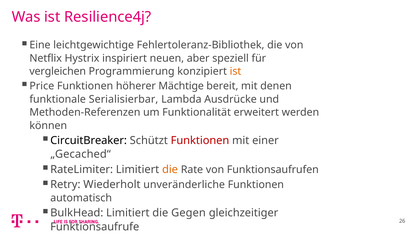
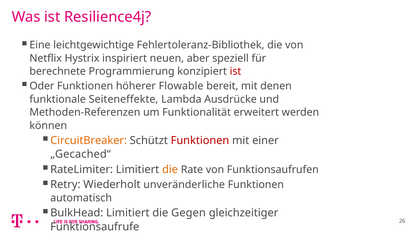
vergleichen: vergleichen -> berechnete
ist at (236, 71) colour: orange -> red
Price: Price -> Oder
Mächtige: Mächtige -> Flowable
Serialisierbar: Serialisierbar -> Seiteneffekte
CircuitBreaker colour: black -> orange
